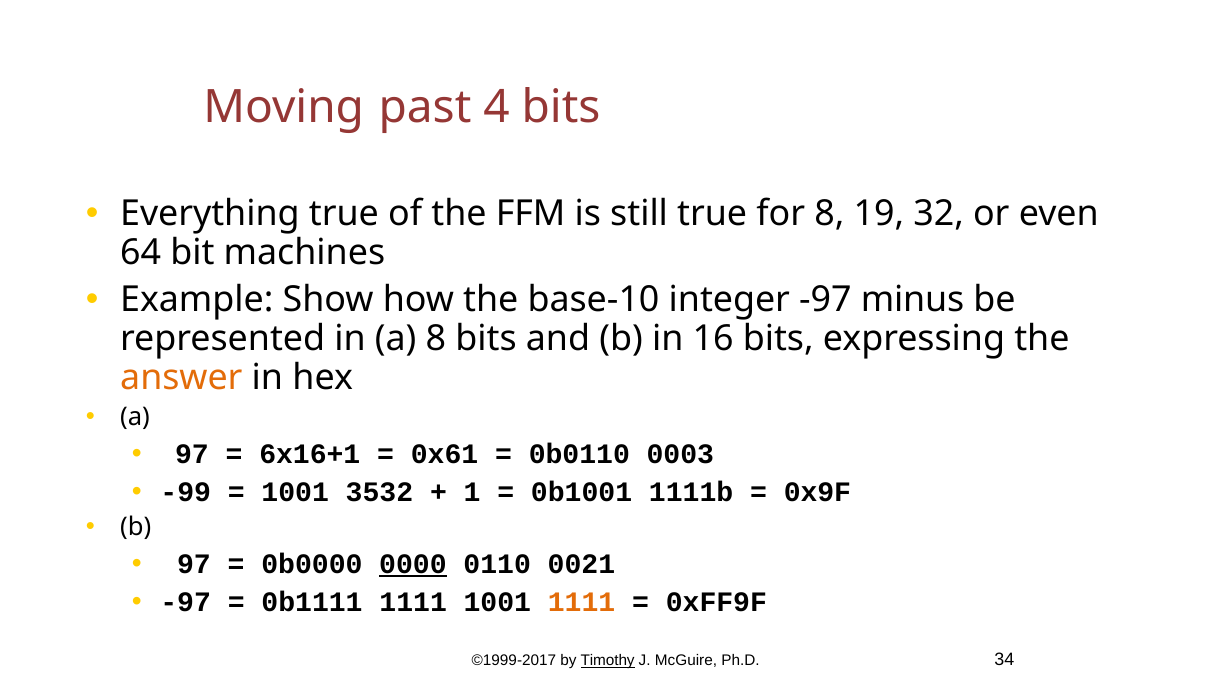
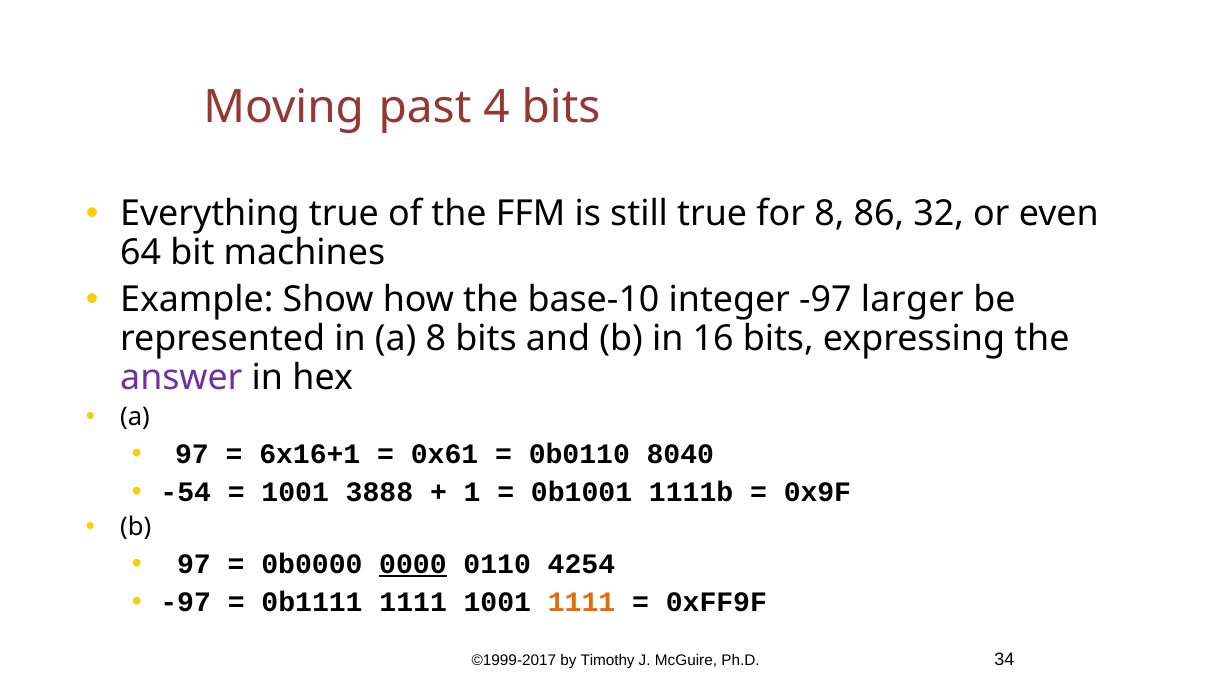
19: 19 -> 86
minus: minus -> larger
answer colour: orange -> purple
0003: 0003 -> 8040
-99: -99 -> -54
3532: 3532 -> 3888
0021: 0021 -> 4254
Timothy underline: present -> none
